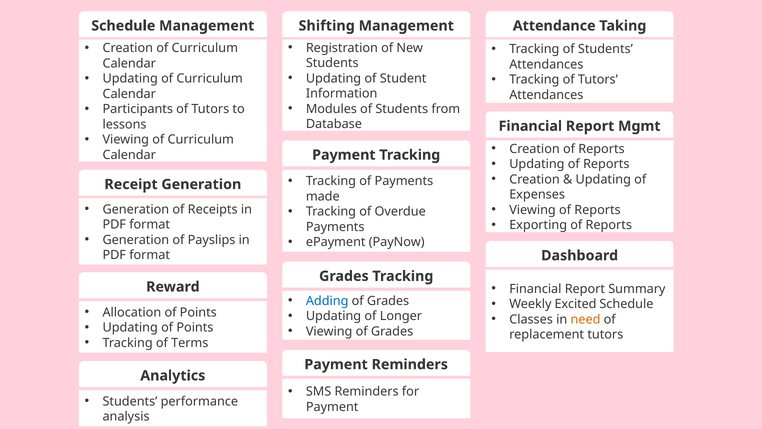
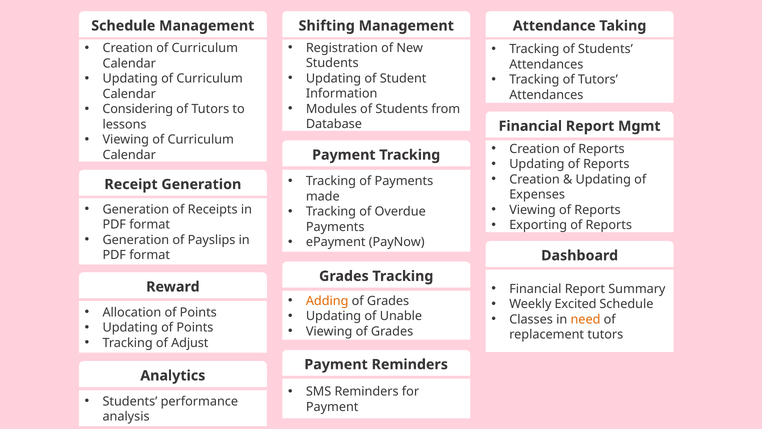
Participants: Participants -> Considering
Adding colour: blue -> orange
Longer: Longer -> Unable
Terms: Terms -> Adjust
